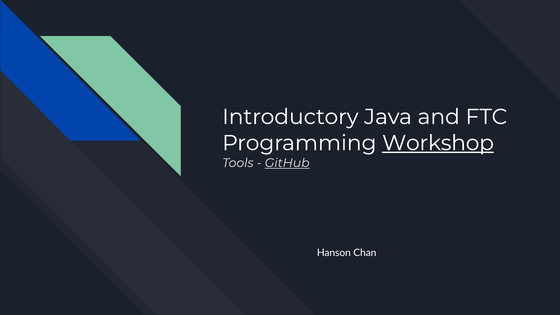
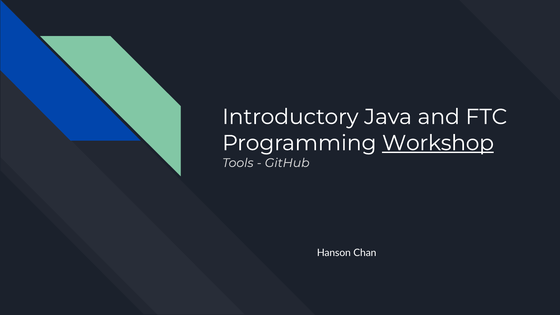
GitHub underline: present -> none
